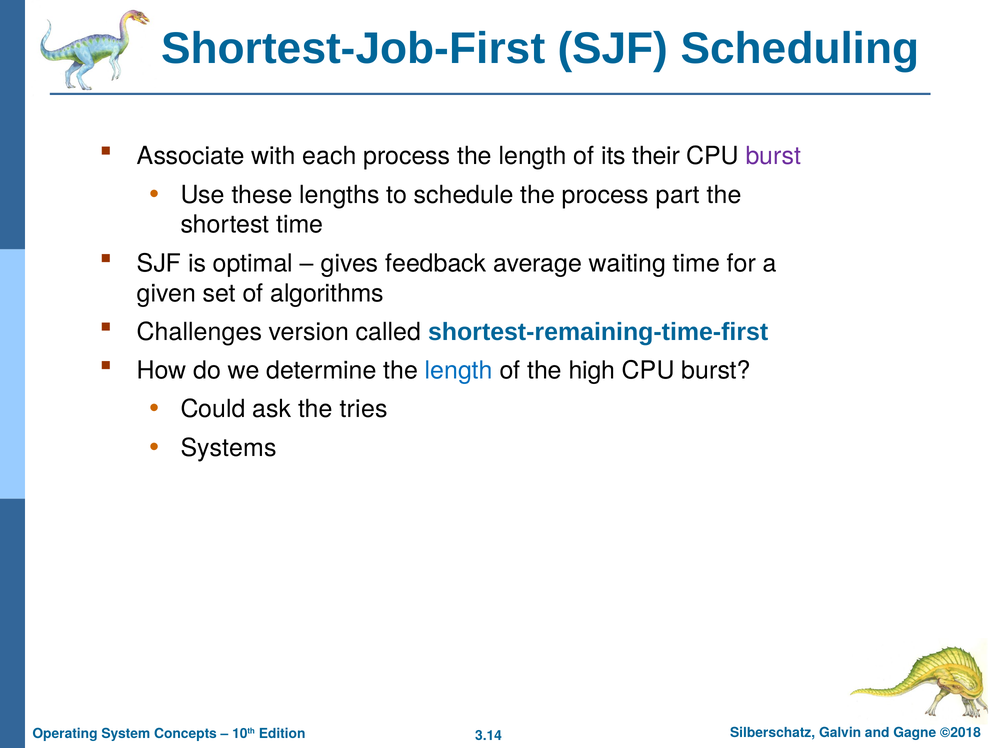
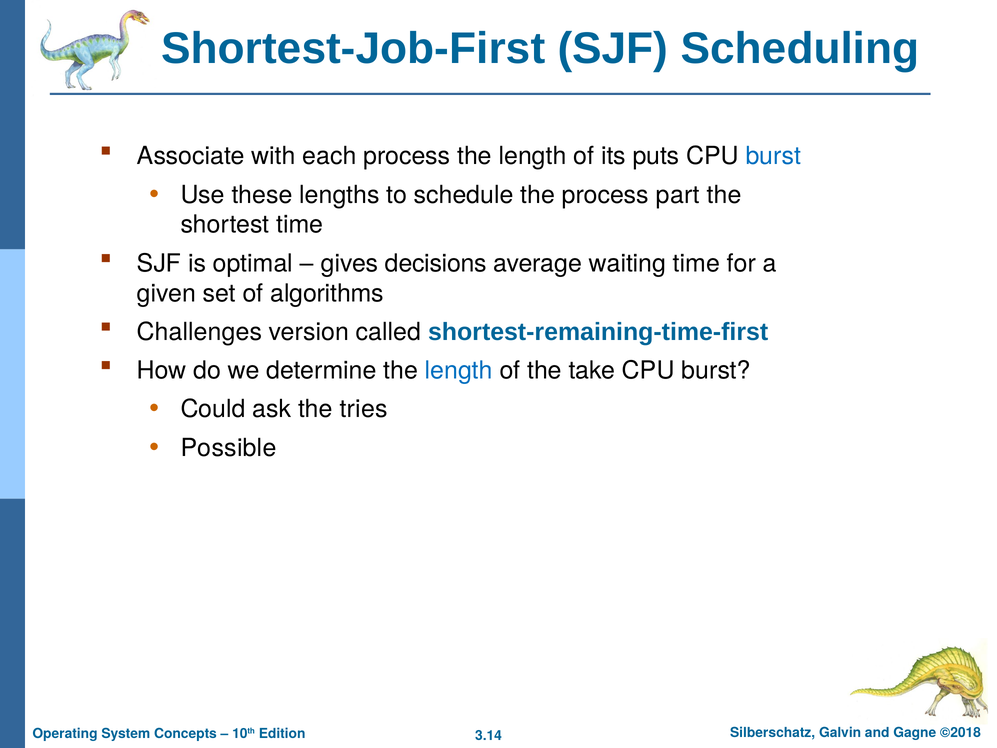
their: their -> puts
burst at (773, 156) colour: purple -> blue
feedback: feedback -> decisions
high: high -> take
Systems: Systems -> Possible
